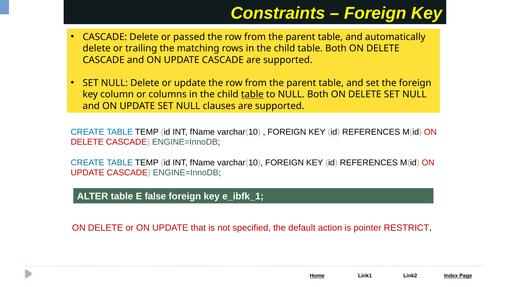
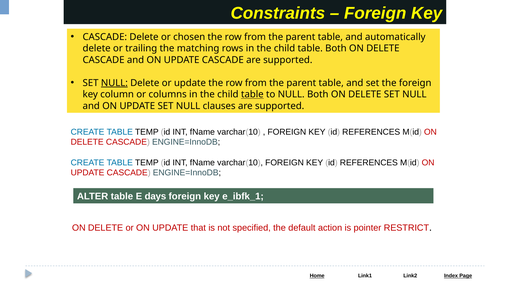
passed: passed -> chosen
NULL at (114, 83) underline: none -> present
false: false -> days
